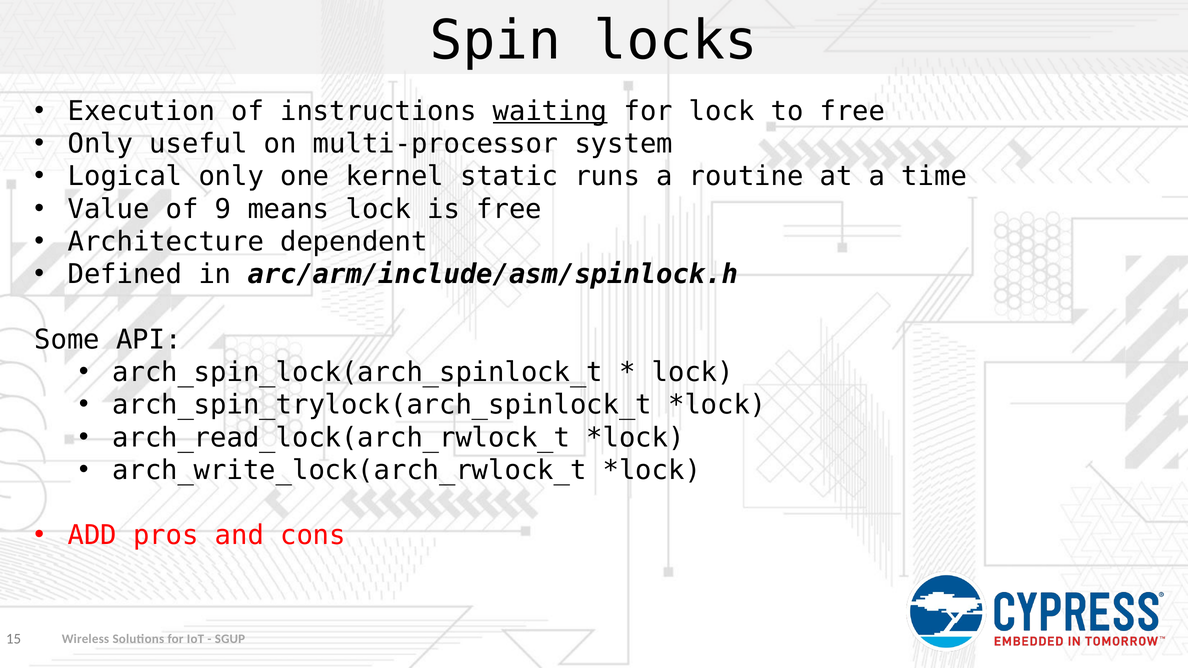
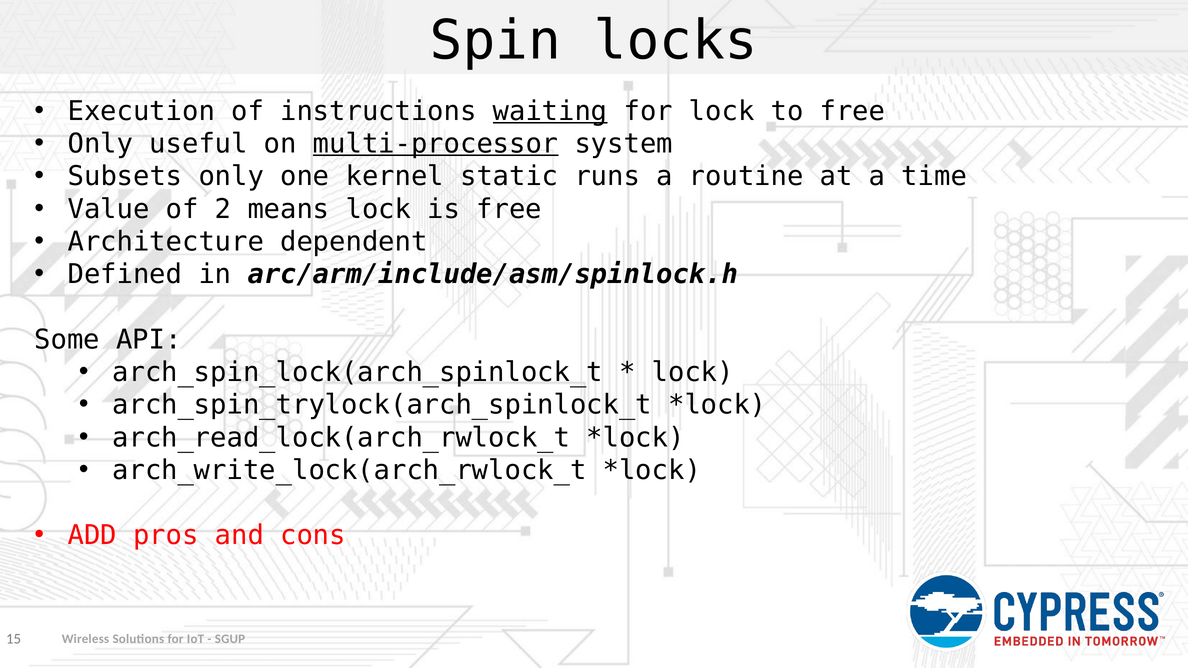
multi-processor underline: none -> present
Logical: Logical -> Subsets
9: 9 -> 2
